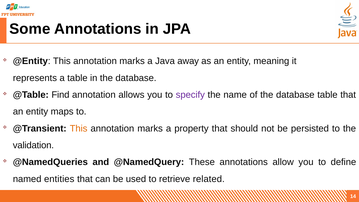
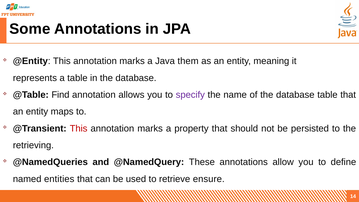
away: away -> them
This at (79, 128) colour: orange -> red
validation: validation -> retrieving
related: related -> ensure
